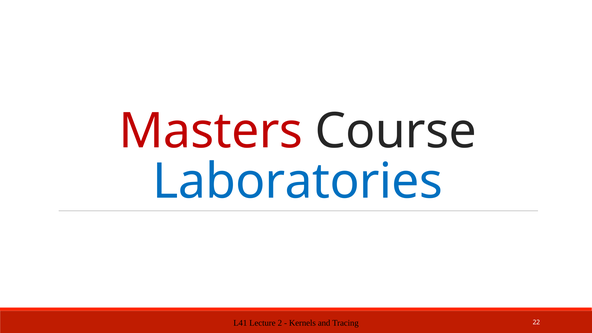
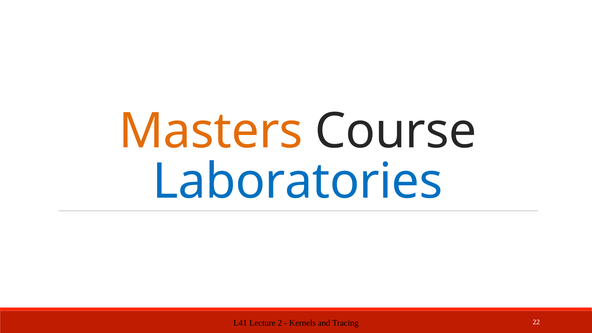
Masters colour: red -> orange
